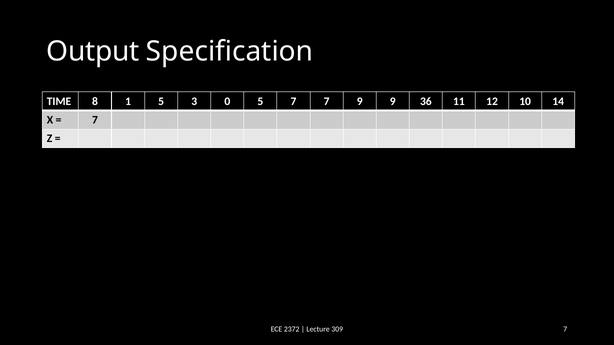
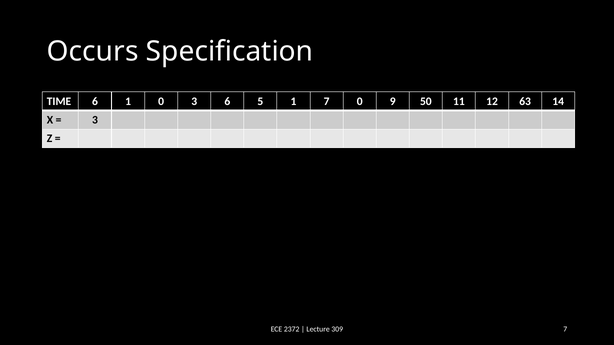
Output: Output -> Occurs
TIME 8: 8 -> 6
1 5: 5 -> 0
3 0: 0 -> 6
5 7: 7 -> 1
7 9: 9 -> 0
36: 36 -> 50
10: 10 -> 63
7 at (95, 120): 7 -> 3
